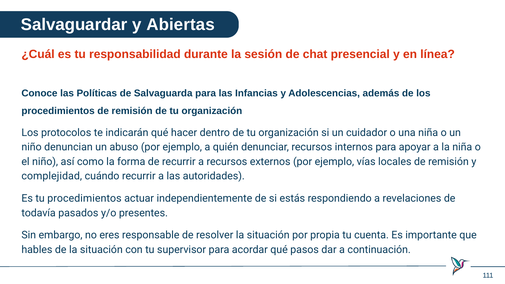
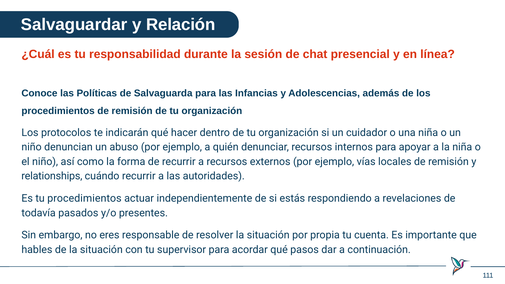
Abiertas: Abiertas -> Relación
complejidad: complejidad -> relationships
